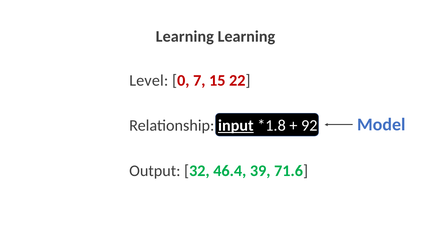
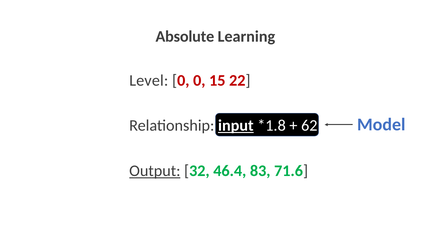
Learning at (185, 36): Learning -> Absolute
0 7: 7 -> 0
92: 92 -> 62
Output underline: none -> present
39: 39 -> 83
